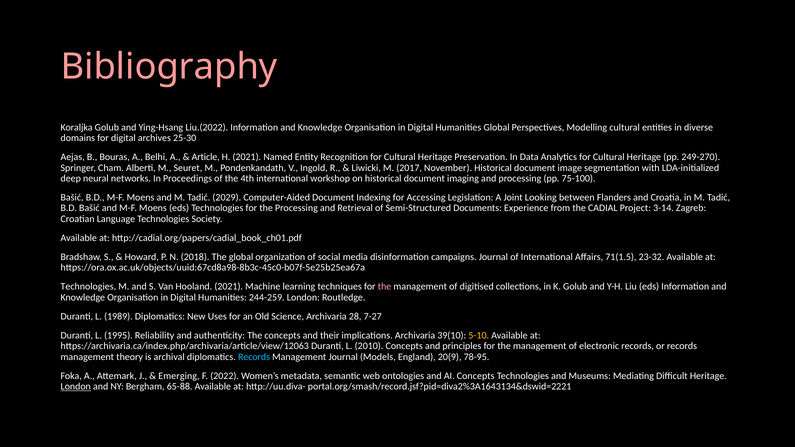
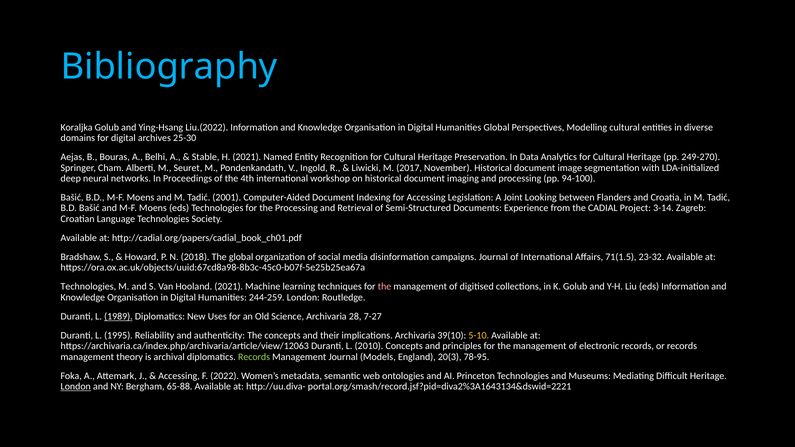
Bibliography colour: pink -> light blue
Article: Article -> Stable
75-100: 75-100 -> 94-100
2029: 2029 -> 2001
1989 underline: none -> present
Records at (254, 357) colour: light blue -> light green
20(9: 20(9 -> 20(3
Emerging at (179, 376): Emerging -> Accessing
AI Concepts: Concepts -> Princeton
